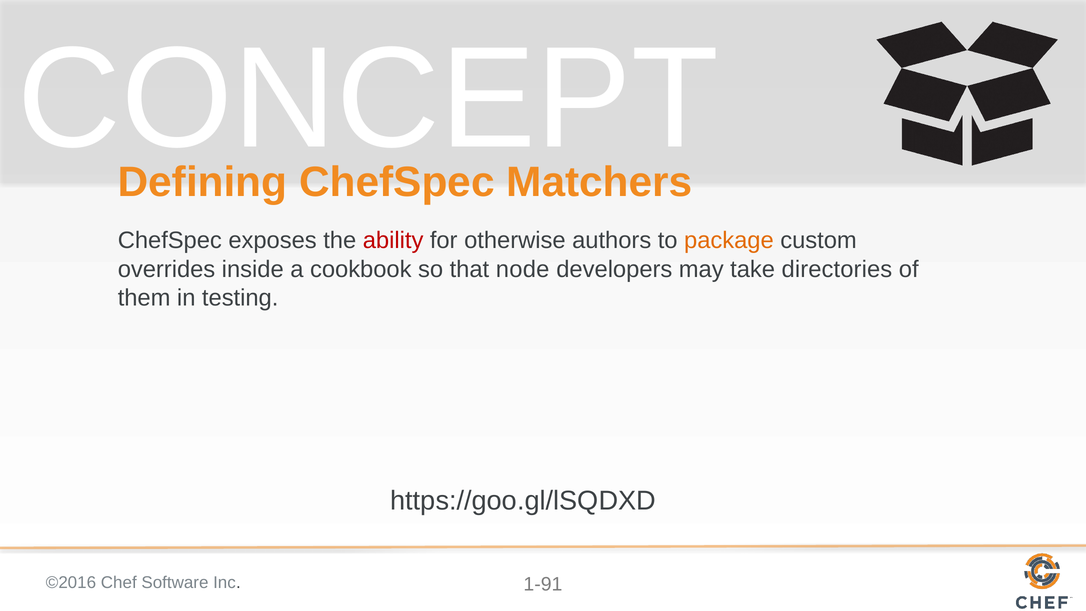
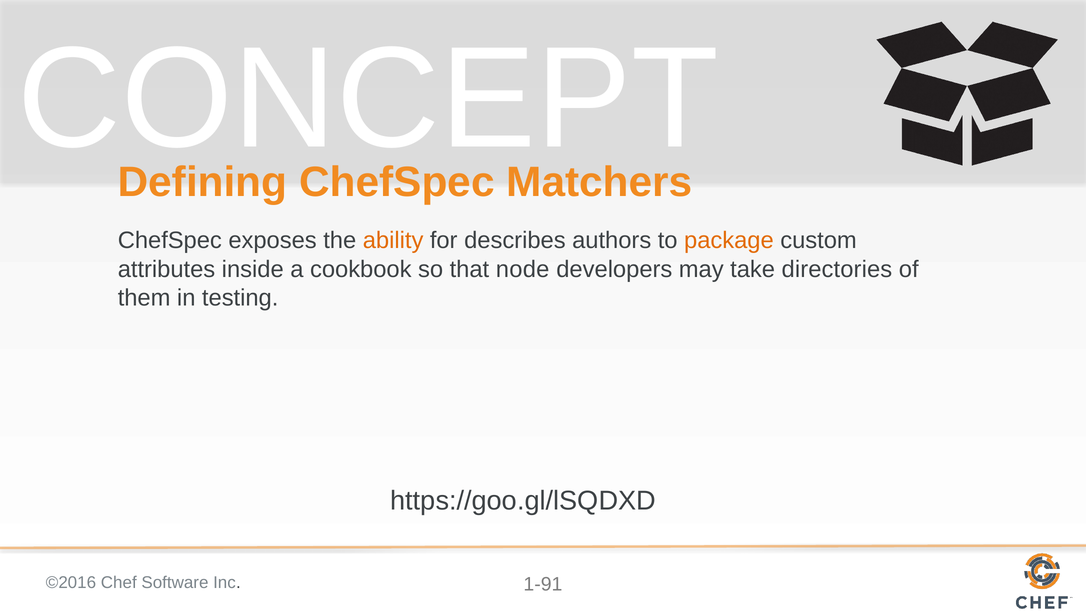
ability colour: red -> orange
otherwise: otherwise -> describes
overrides: overrides -> attributes
